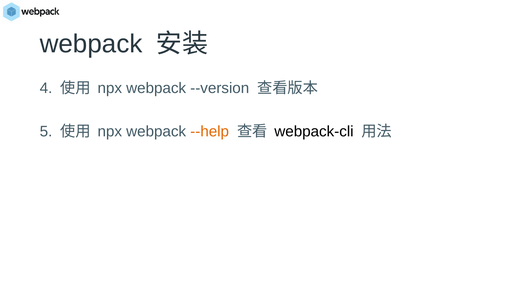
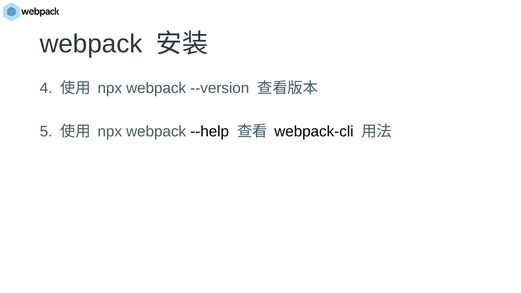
--help colour: orange -> black
